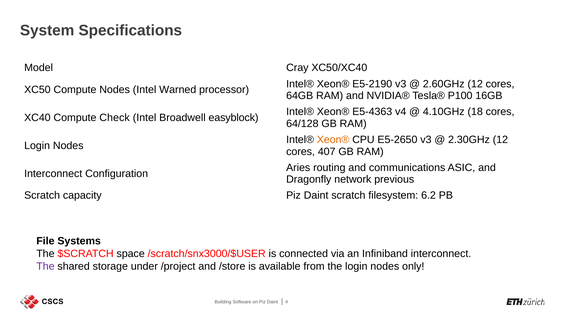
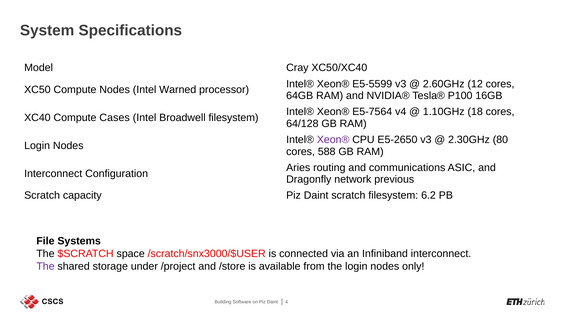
E5-2190: E5-2190 -> E5-5599
E5-4363: E5-4363 -> E5-7564
4.10GHz: 4.10GHz -> 1.10GHz
Check: Check -> Cases
Broadwell easyblock: easyblock -> filesystem
Xeon® at (333, 140) colour: orange -> purple
2.30GHz 12: 12 -> 80
407: 407 -> 588
